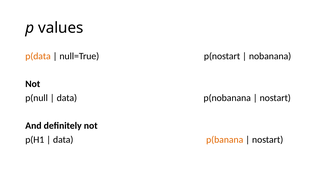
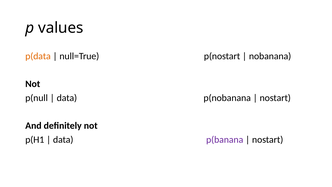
p(banana colour: orange -> purple
